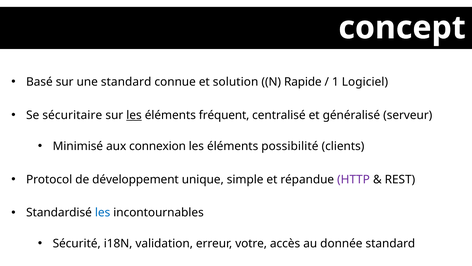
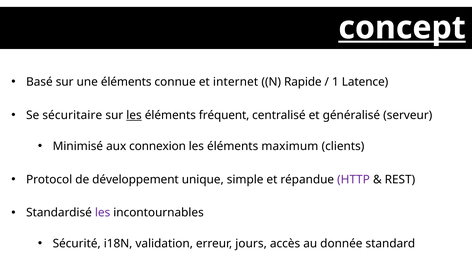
concept underline: none -> present
une standard: standard -> éléments
solution: solution -> internet
Logiciel: Logiciel -> Latence
possibilité: possibilité -> maximum
les at (103, 212) colour: blue -> purple
votre: votre -> jours
